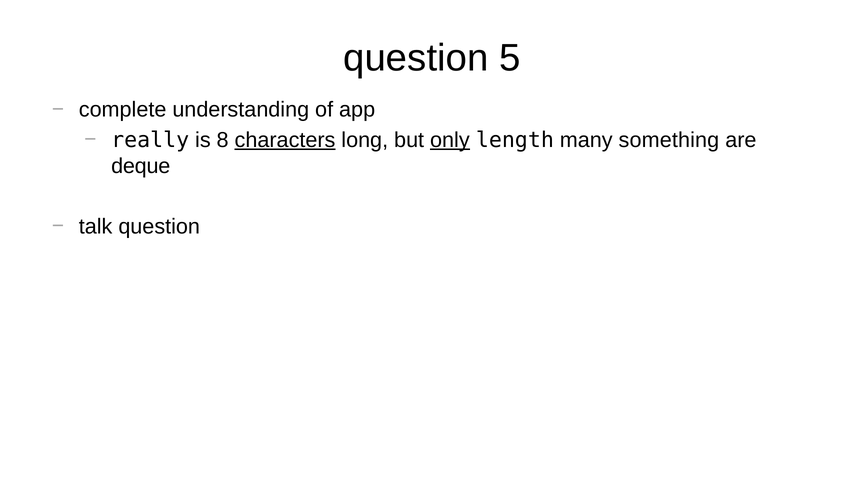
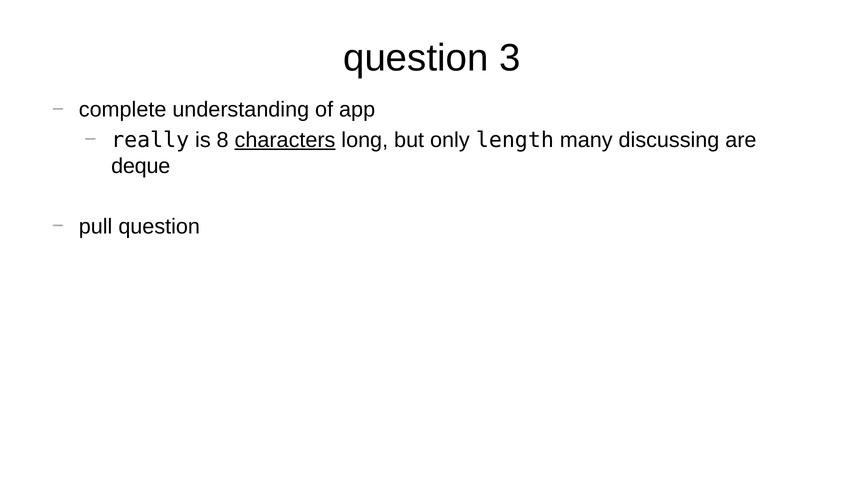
5: 5 -> 3
only underline: present -> none
something: something -> discussing
talk: talk -> pull
